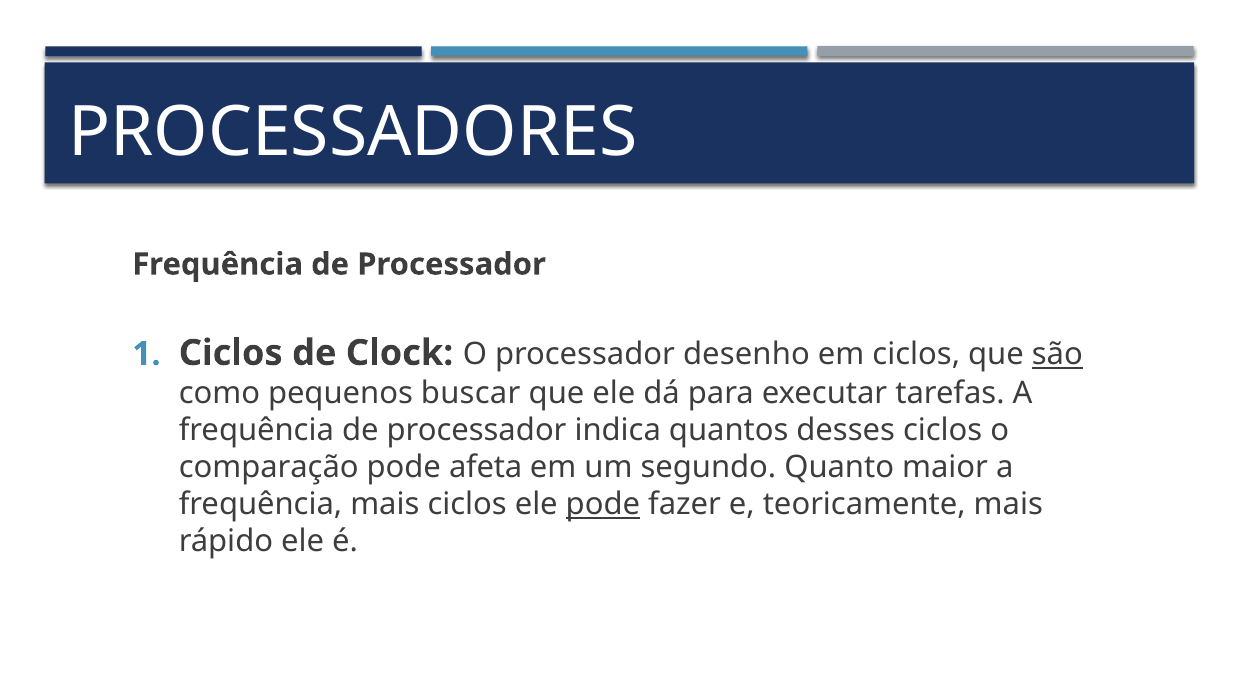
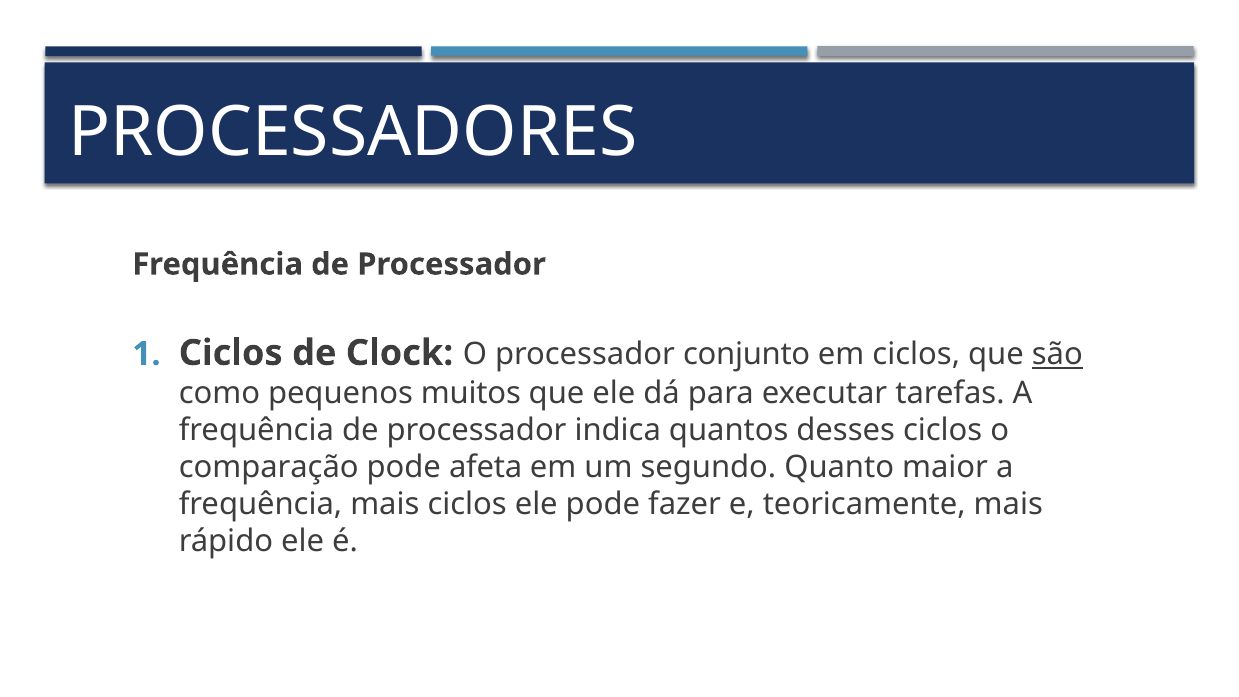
desenho: desenho -> conjunto
buscar: buscar -> muitos
pode at (603, 504) underline: present -> none
